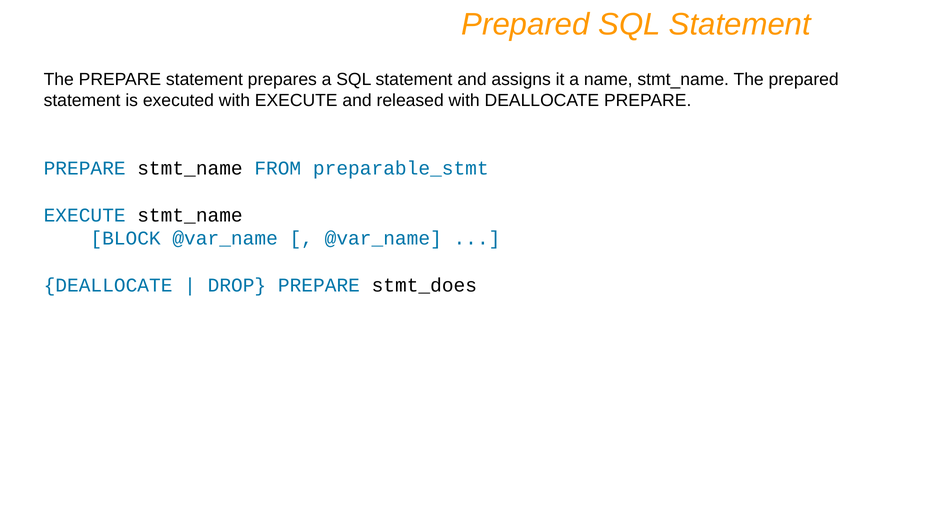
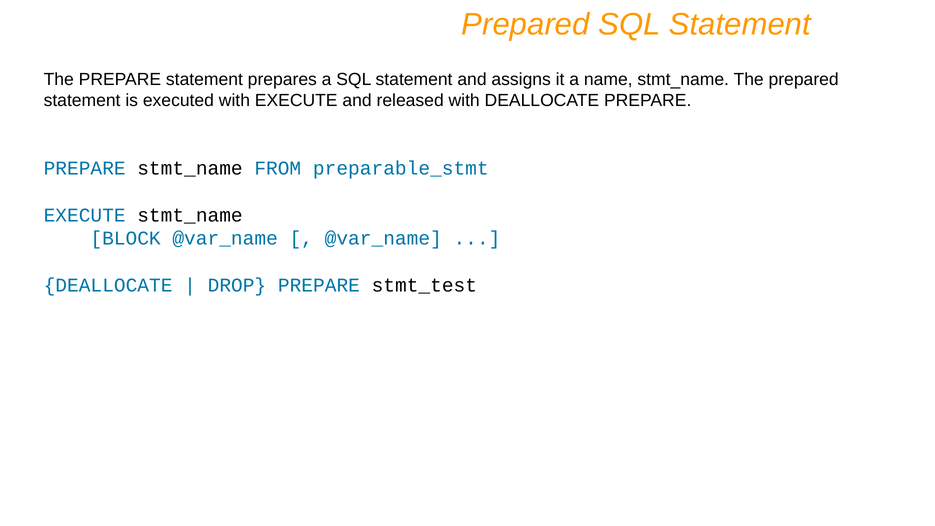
stmt_does: stmt_does -> stmt_test
